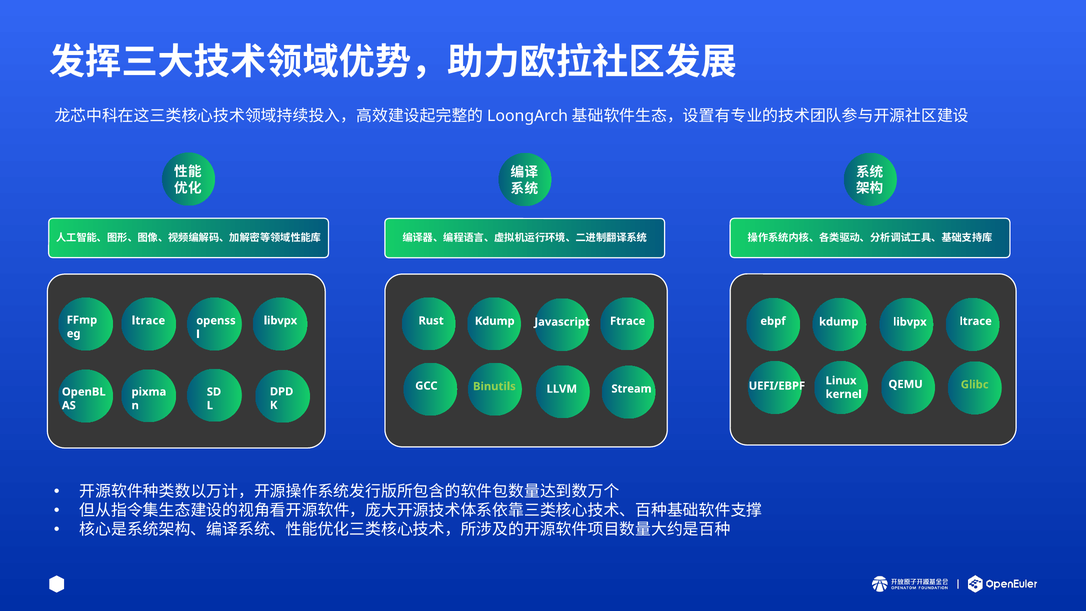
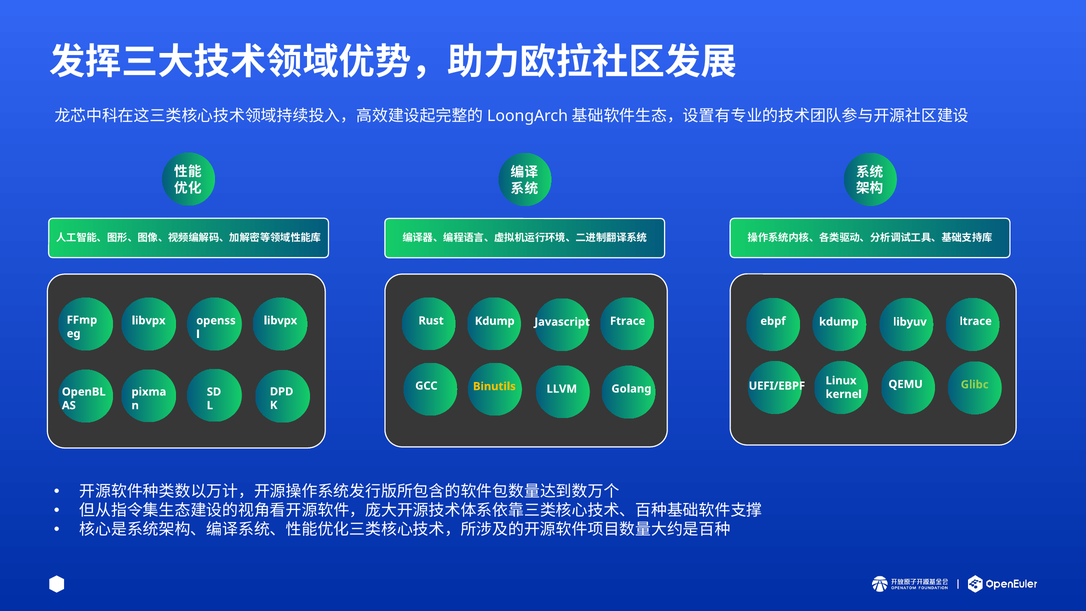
ltrace at (149, 321): ltrace -> libvpx
kdump libvpx: libvpx -> libyuv
Binutils colour: light green -> yellow
Stream: Stream -> Golang
